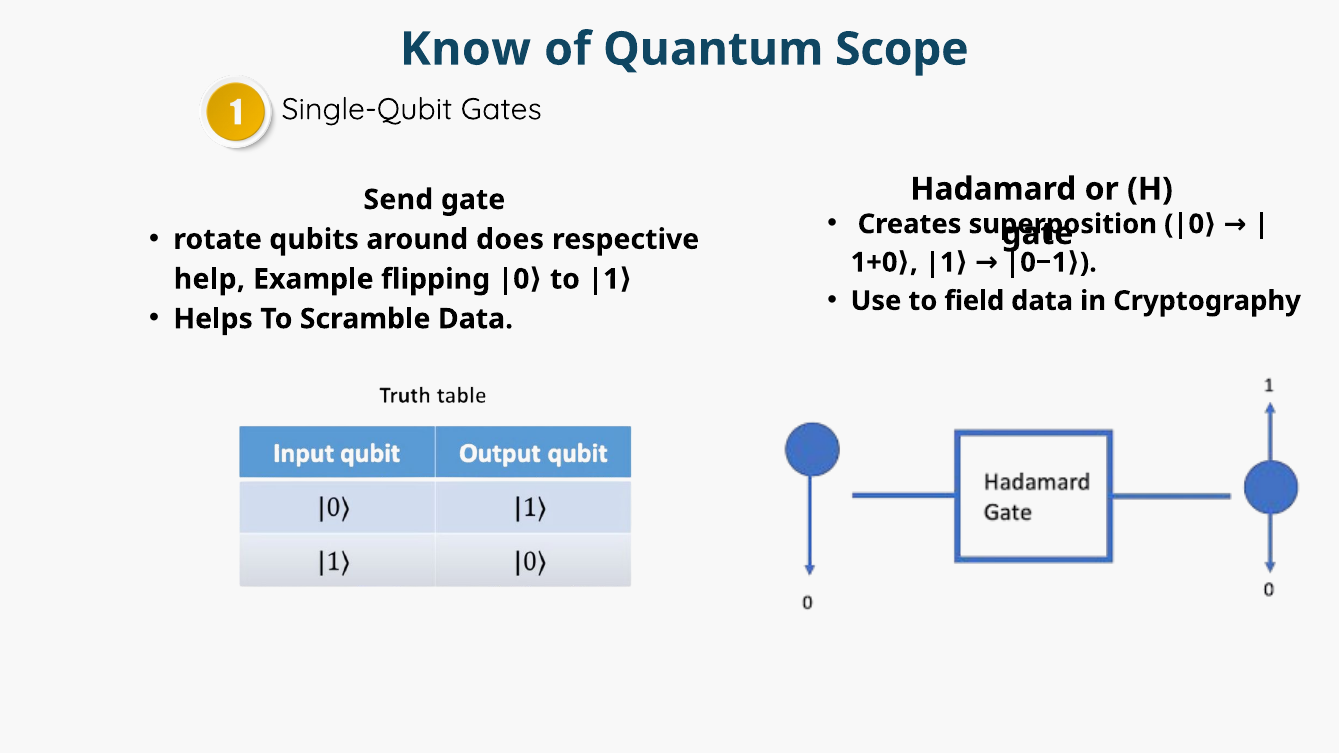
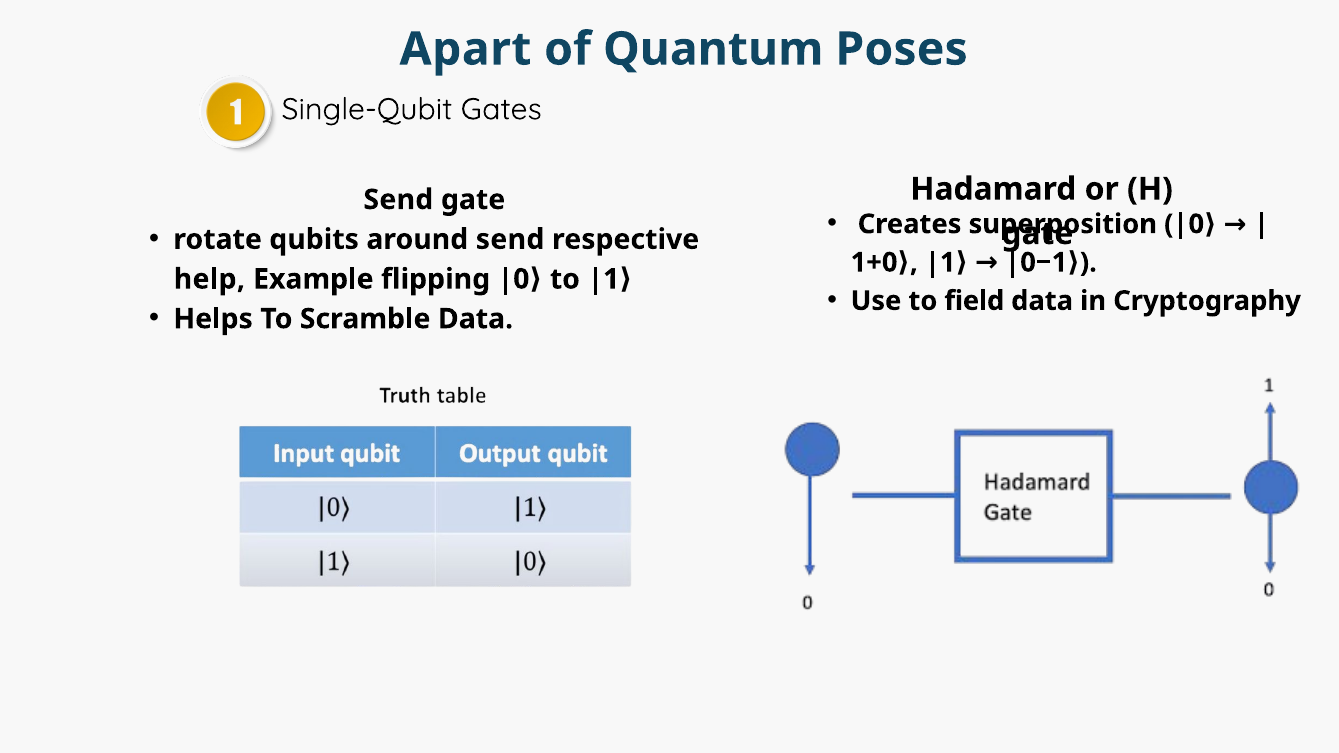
Know: Know -> Apart
Scope: Scope -> Poses
around does: does -> send
